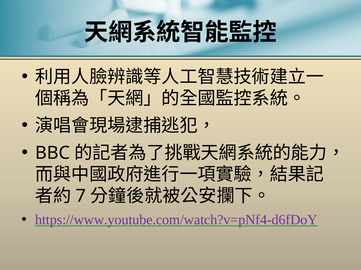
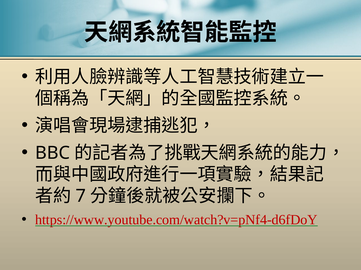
https://www.youtube.com/watch?v=pNf4-d6fDoY colour: purple -> red
